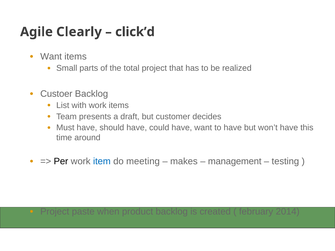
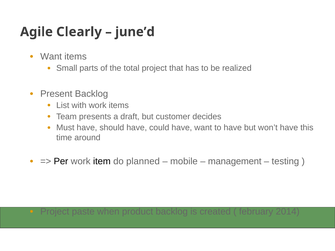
click’d: click’d -> june’d
Custoer: Custoer -> Present
item colour: blue -> black
meeting: meeting -> planned
makes: makes -> mobile
